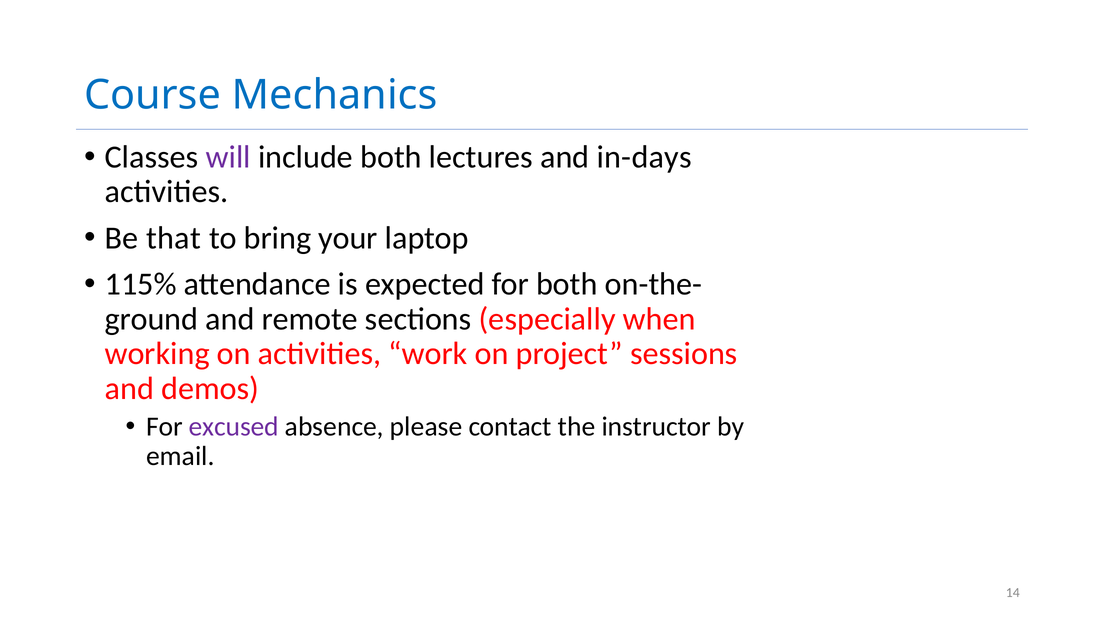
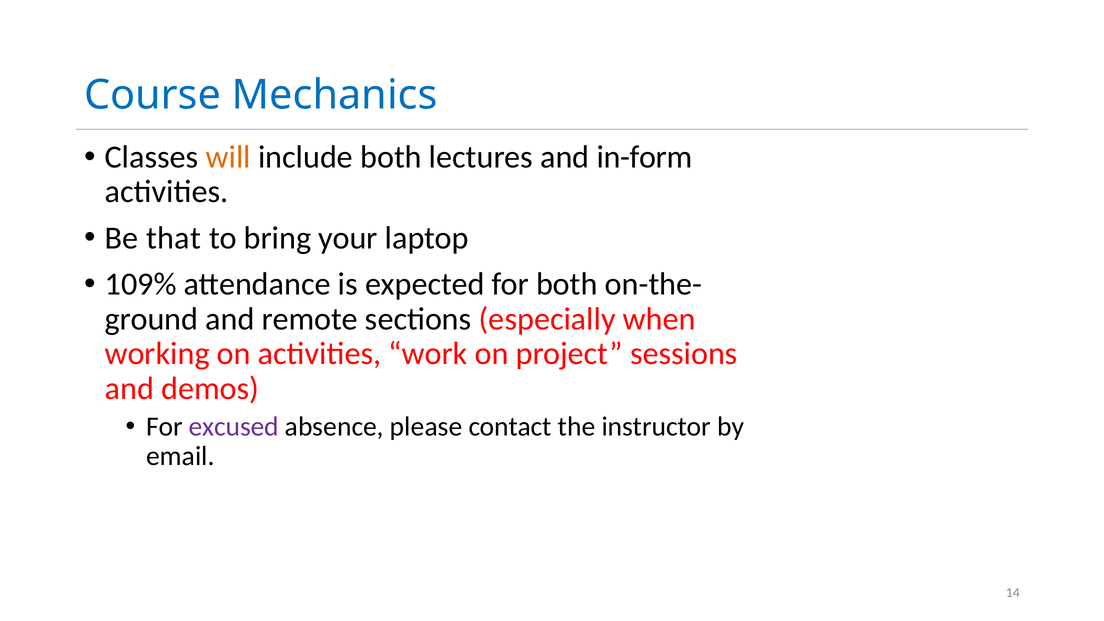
will colour: purple -> orange
in-days: in-days -> in-form
115%: 115% -> 109%
